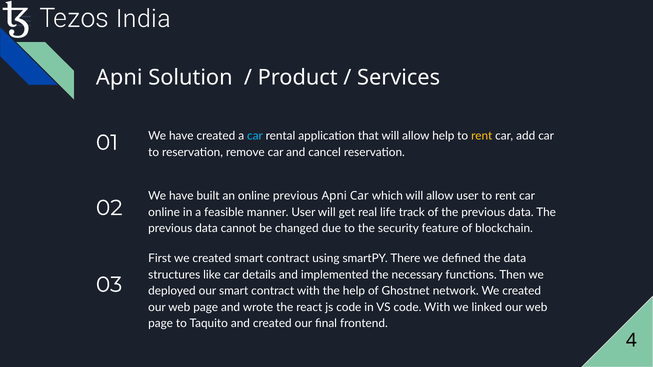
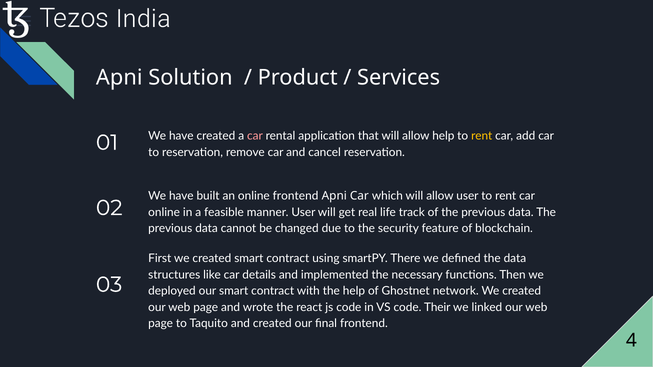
car at (255, 136) colour: light blue -> pink
online previous: previous -> frontend
code With: With -> Their
